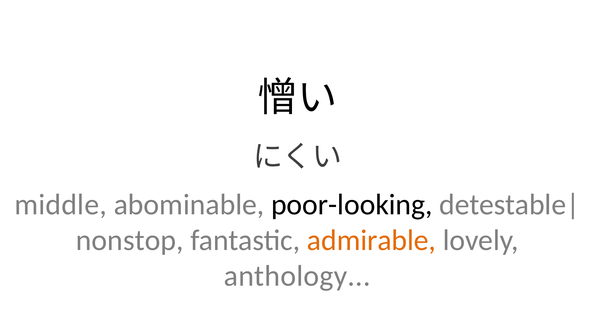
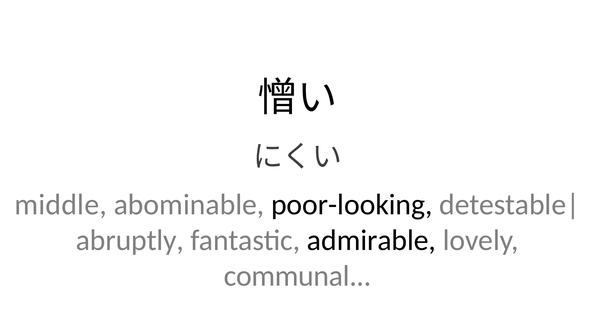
nonstop: nonstop -> abruptly
admirable colour: orange -> black
anthology: anthology -> communal
